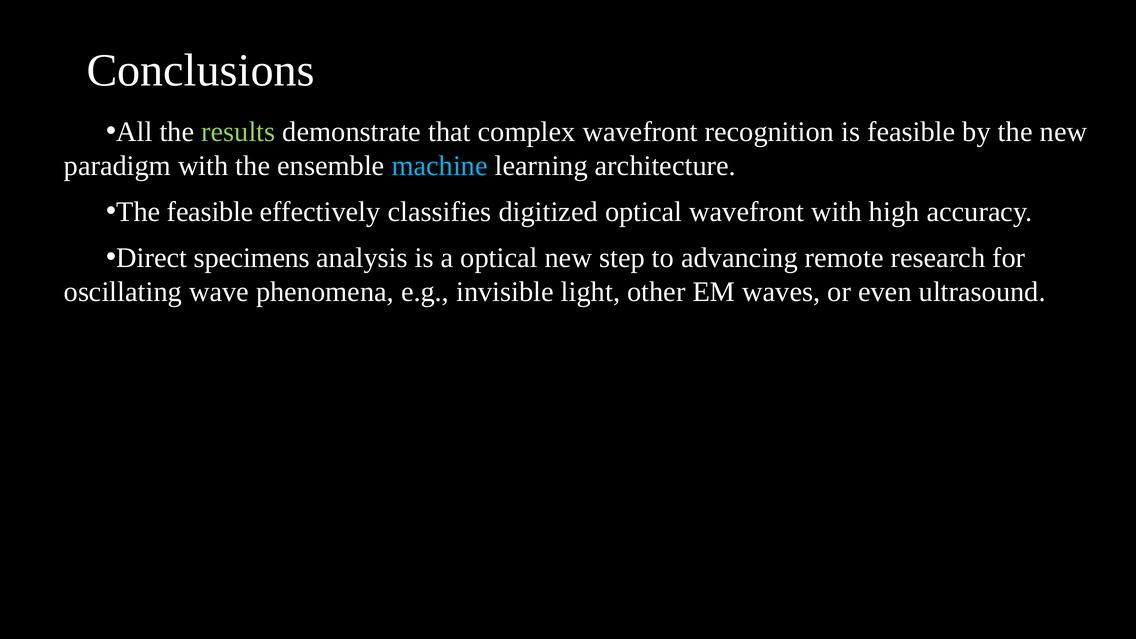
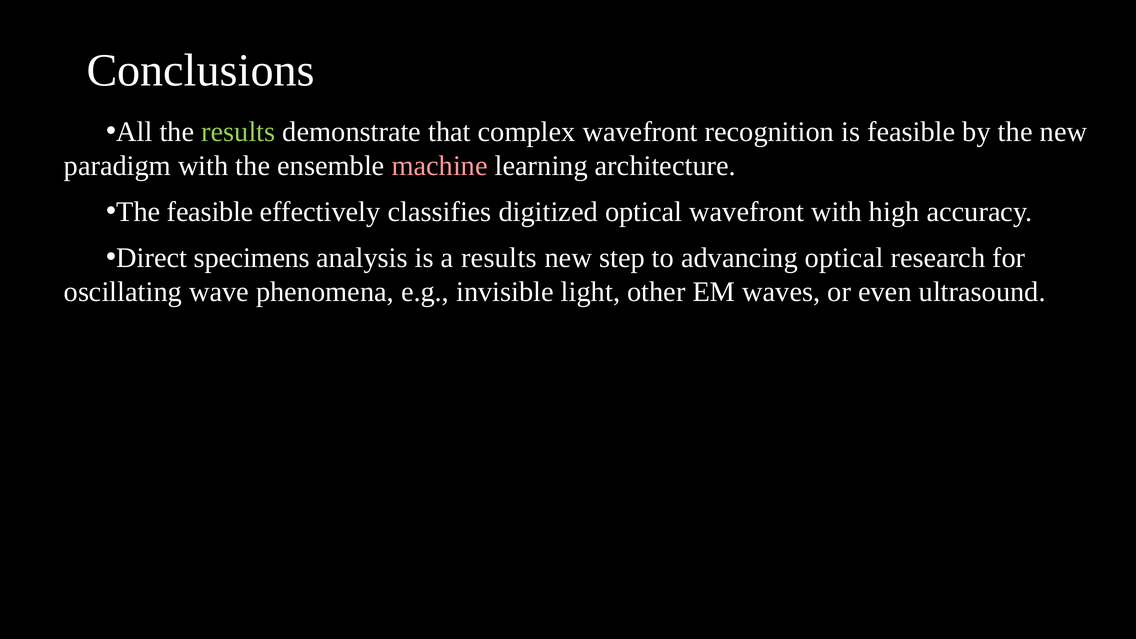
machine colour: light blue -> pink
a optical: optical -> results
advancing remote: remote -> optical
